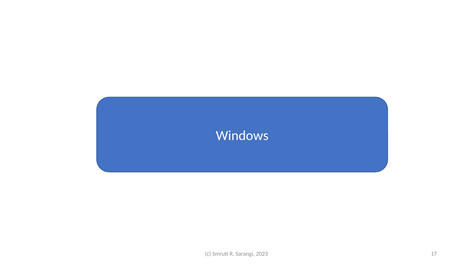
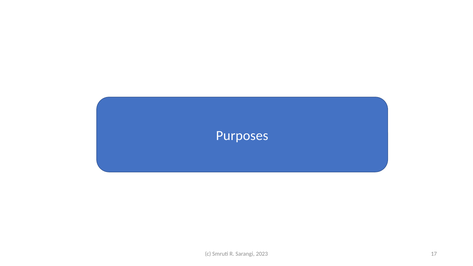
Windows: Windows -> Purposes
